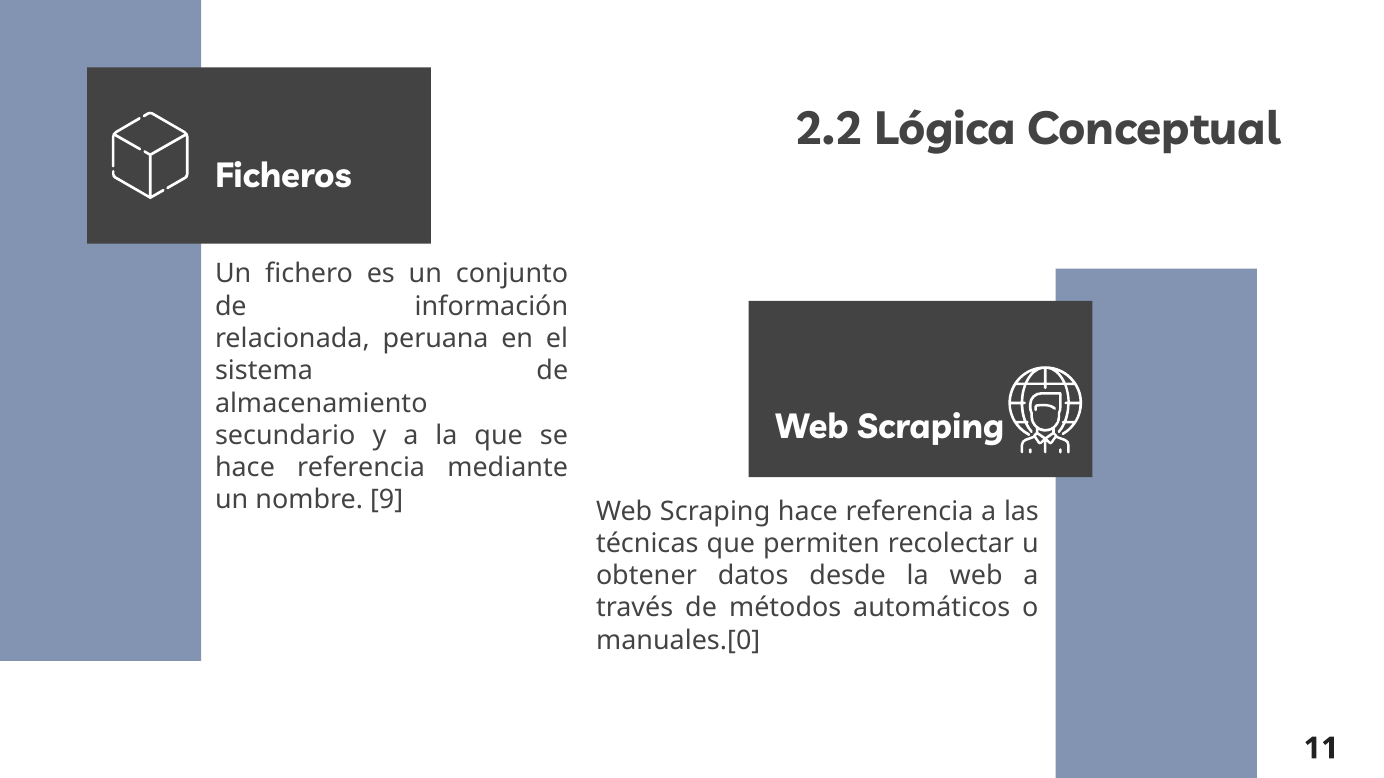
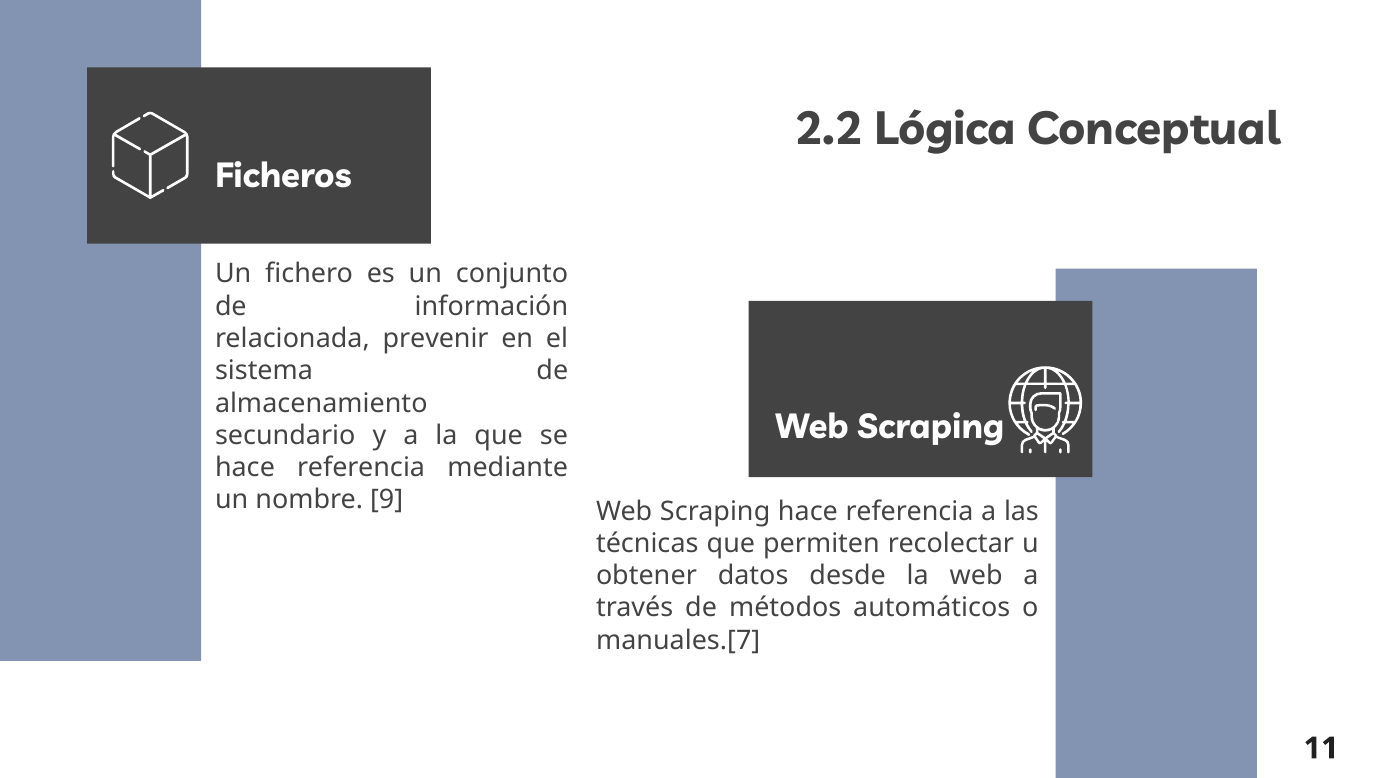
peruana: peruana -> prevenir
manuales.[0: manuales.[0 -> manuales.[7
